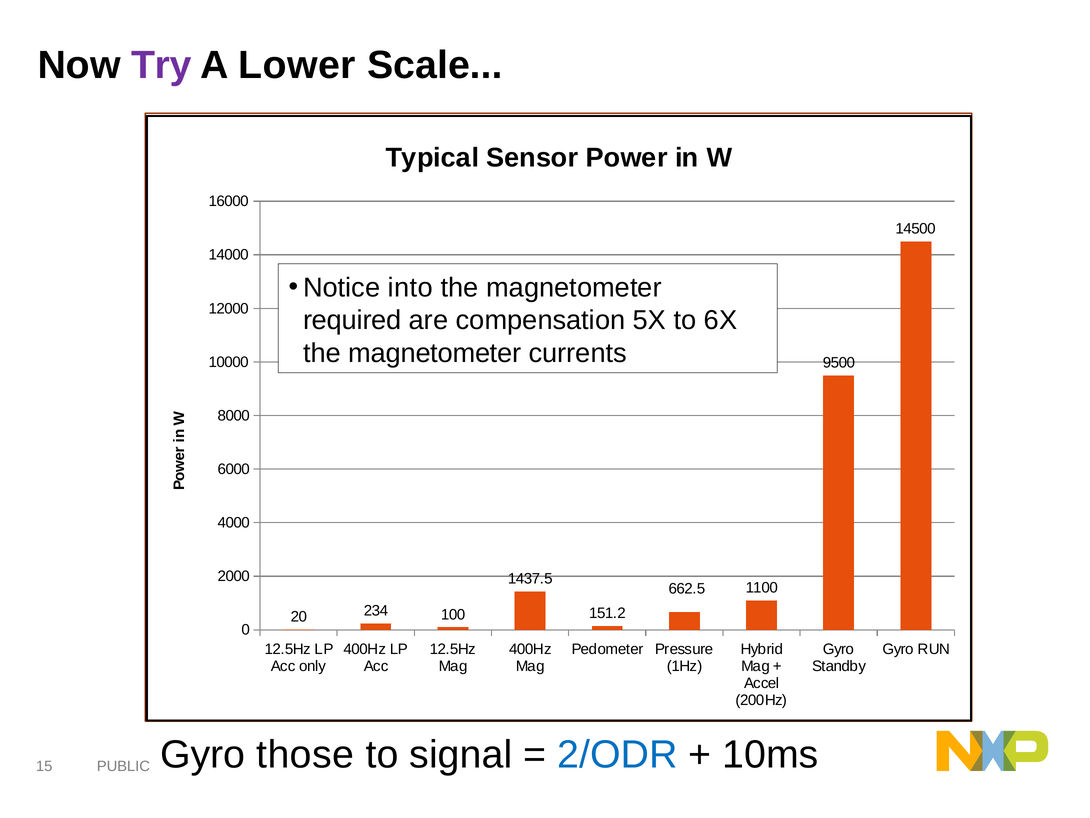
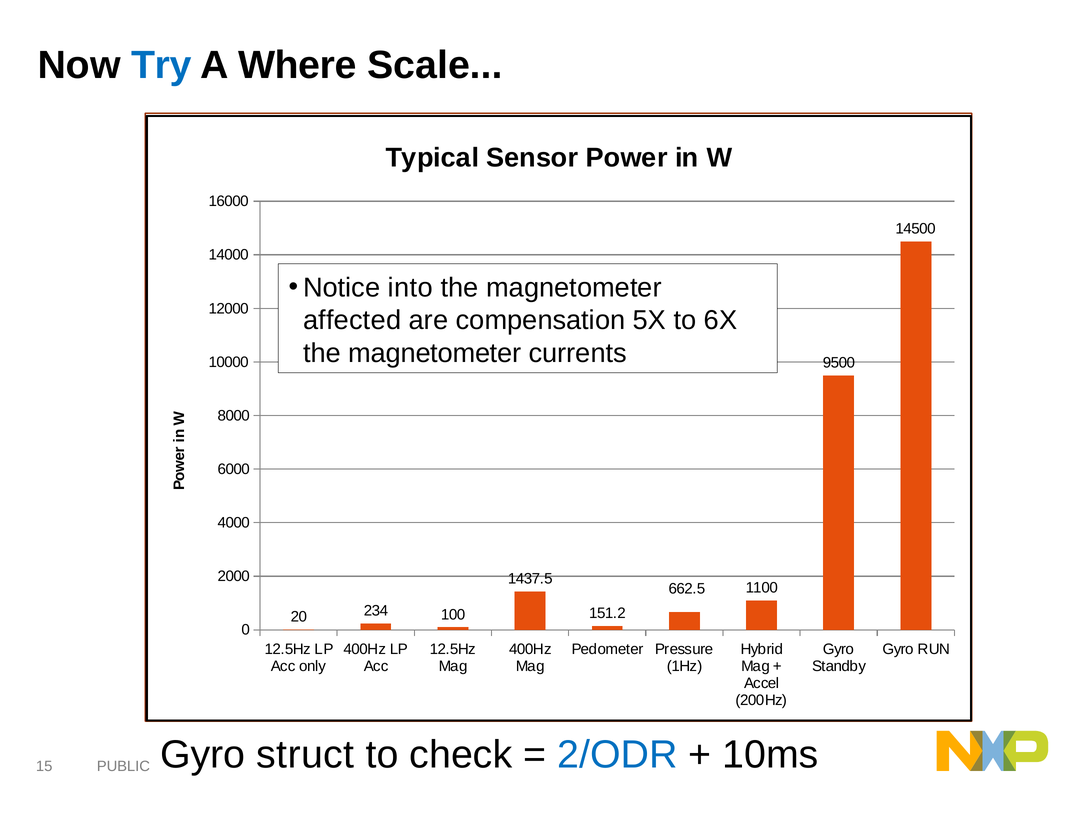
Try colour: purple -> blue
Lower: Lower -> Where
required: required -> affected
those: those -> struct
signal: signal -> check
